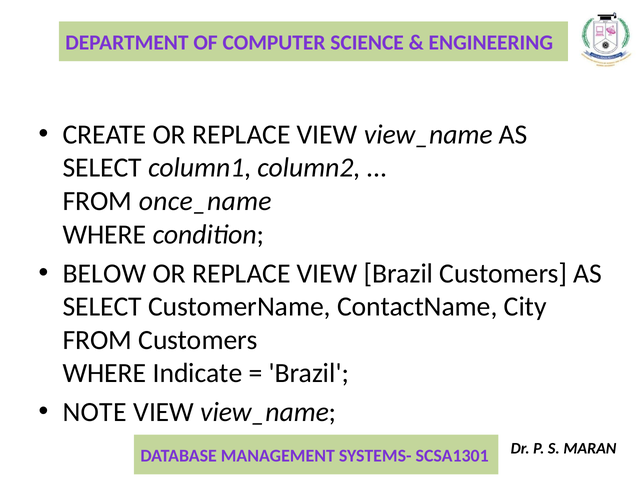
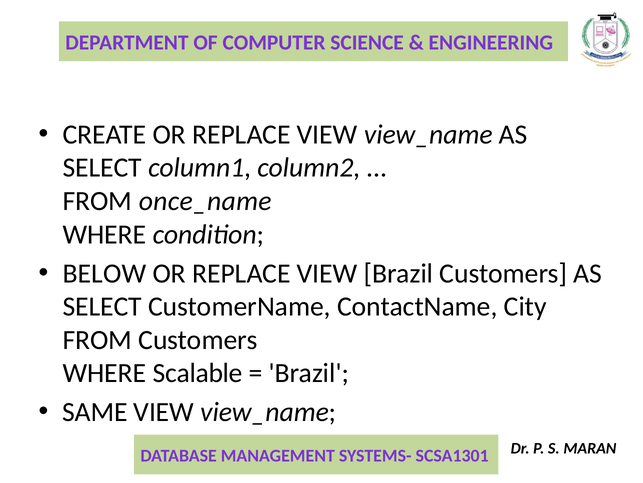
Indicate: Indicate -> Scalable
NOTE: NOTE -> SAME
